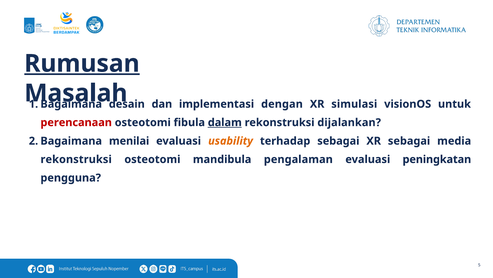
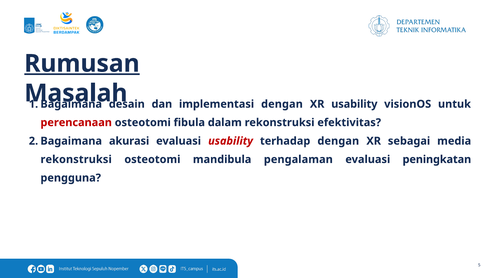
XR simulasi: simulasi -> usability
dalam underline: present -> none
dijalankan: dijalankan -> efektivitas
menilai: menilai -> akurasi
usability at (231, 141) colour: orange -> red
terhadap sebagai: sebagai -> dengan
